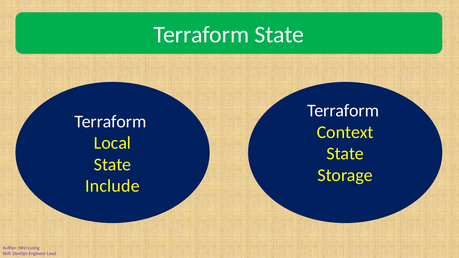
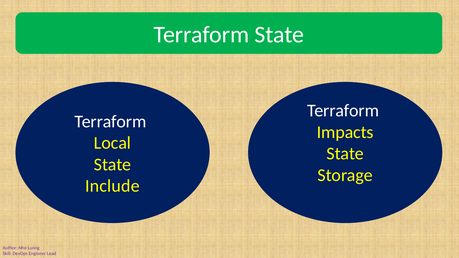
Context: Context -> Impacts
